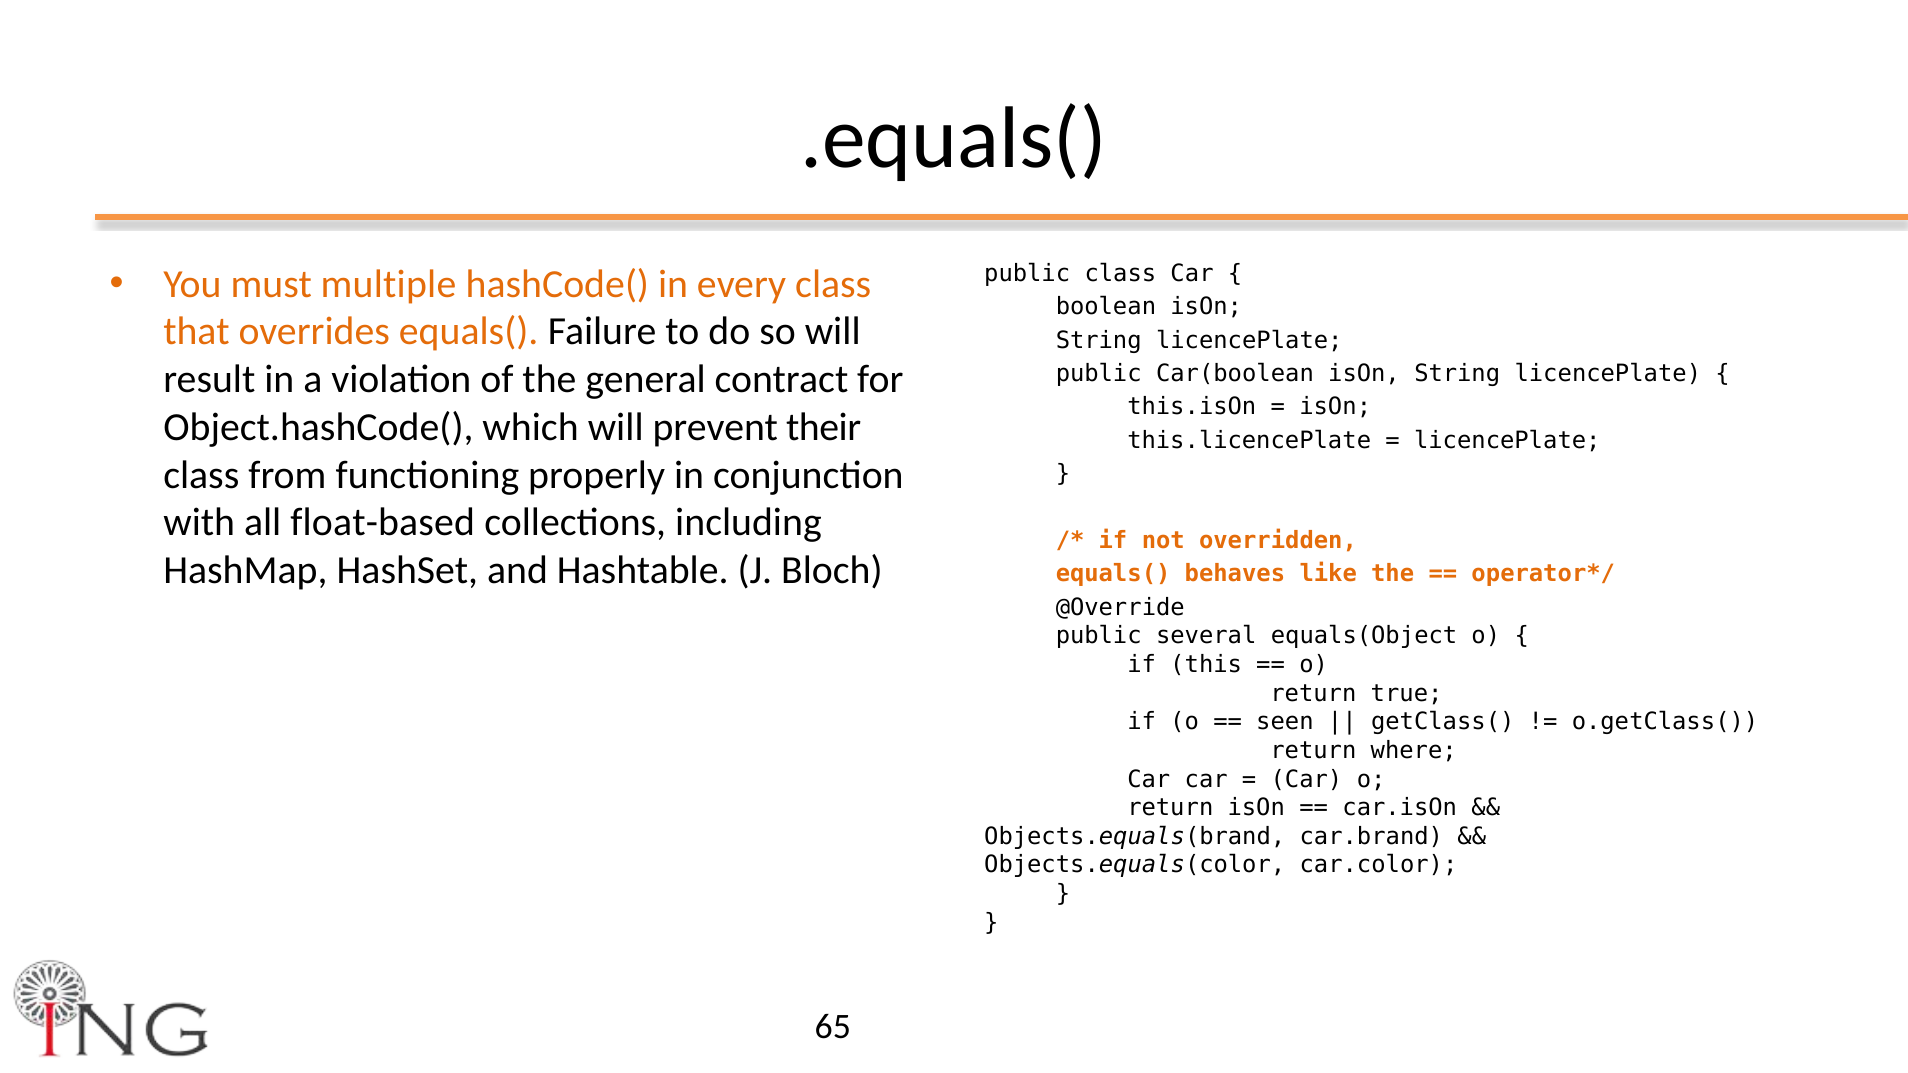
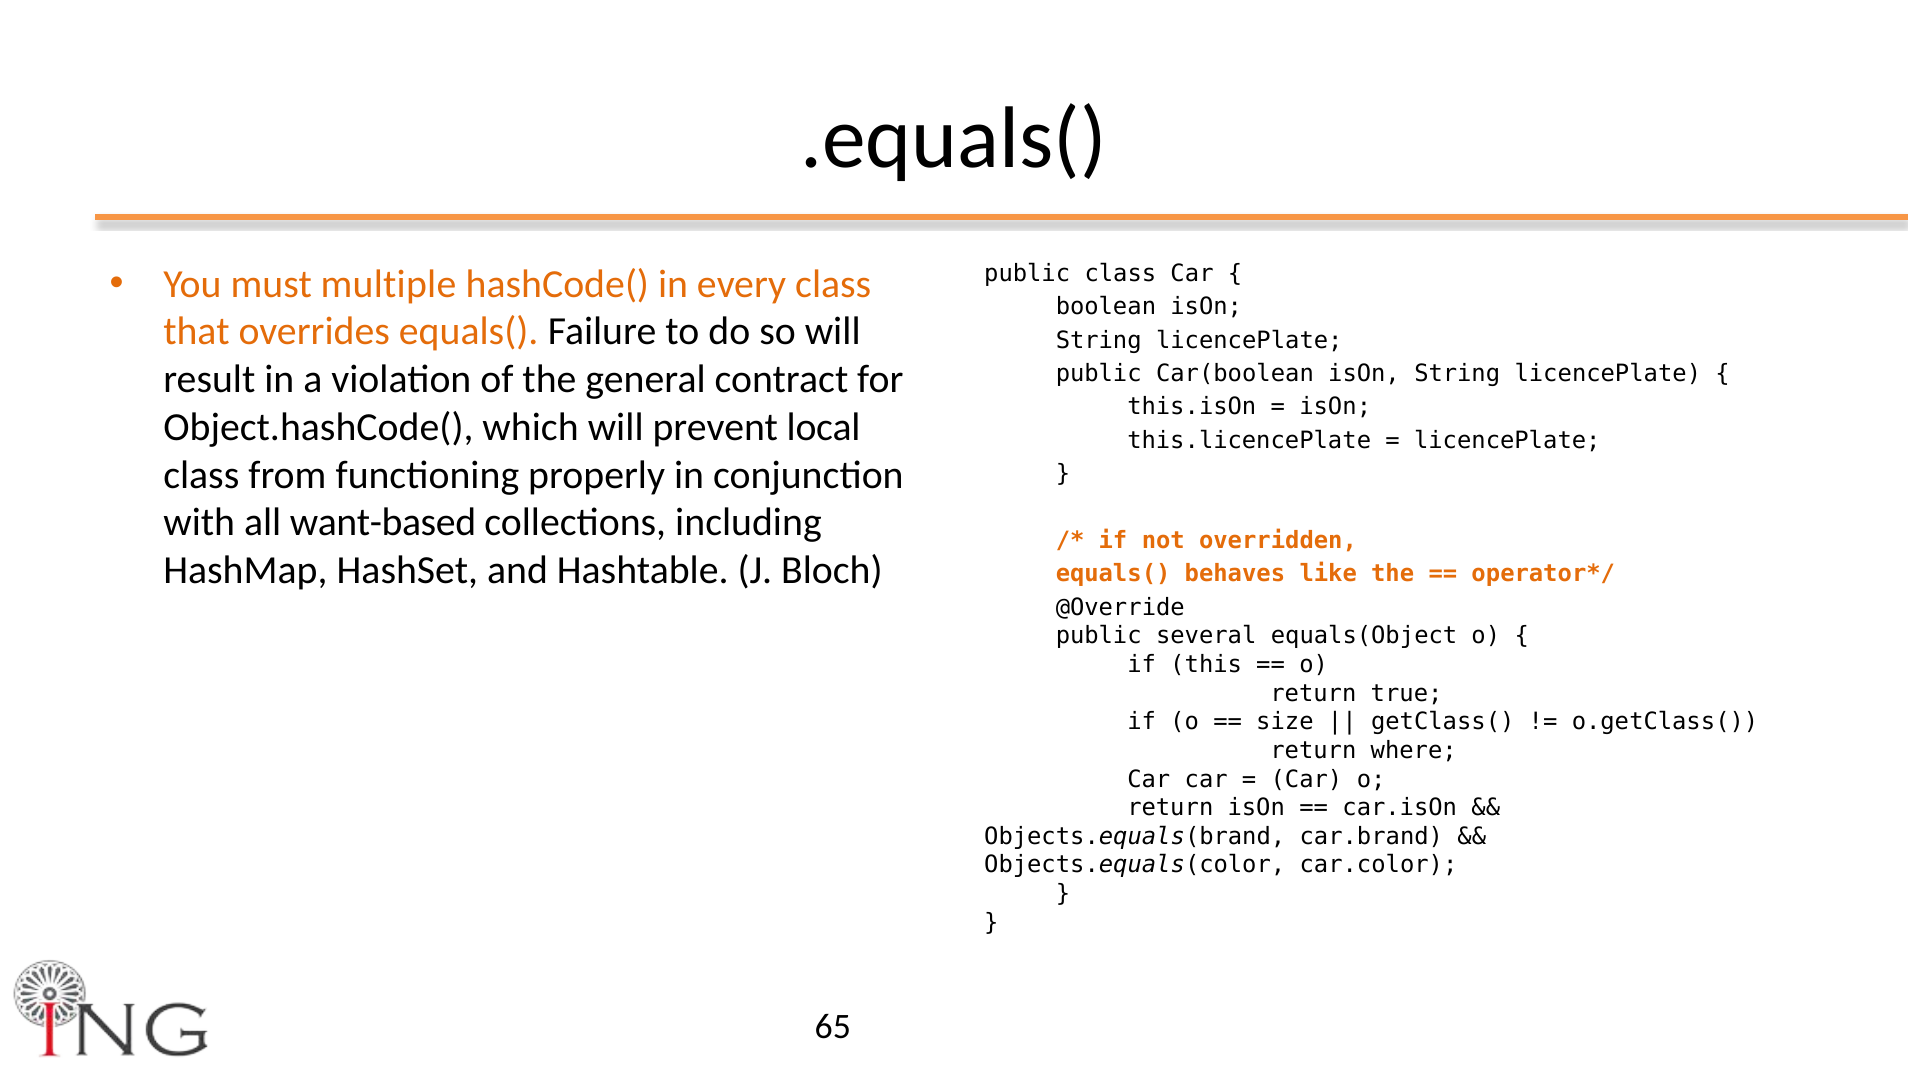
their: their -> local
float-based: float-based -> want-based
seen: seen -> size
